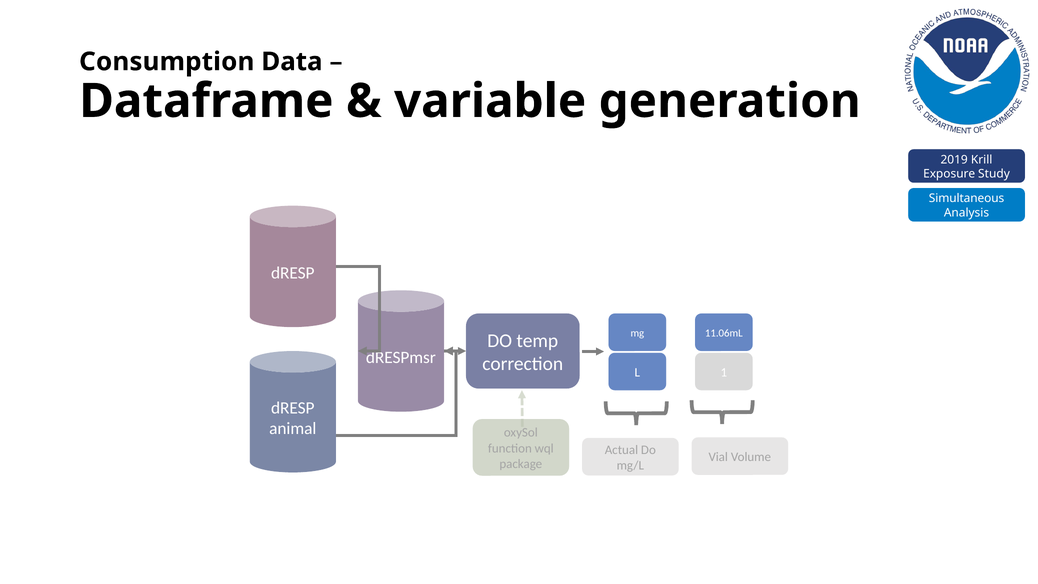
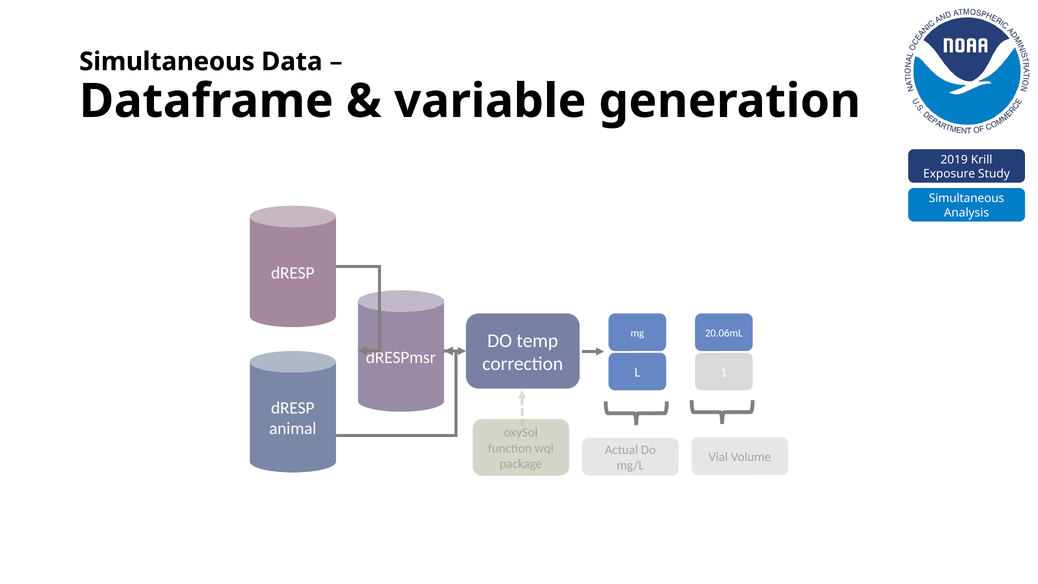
Consumption at (167, 62): Consumption -> Simultaneous
11.06mL: 11.06mL -> 20.06mL
